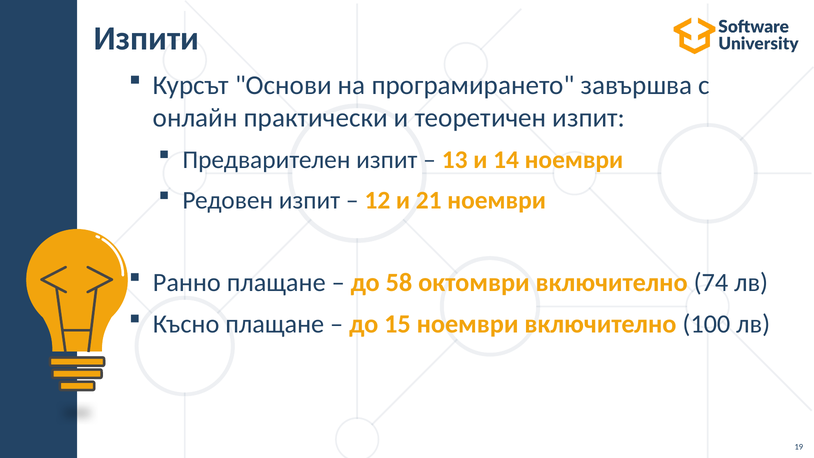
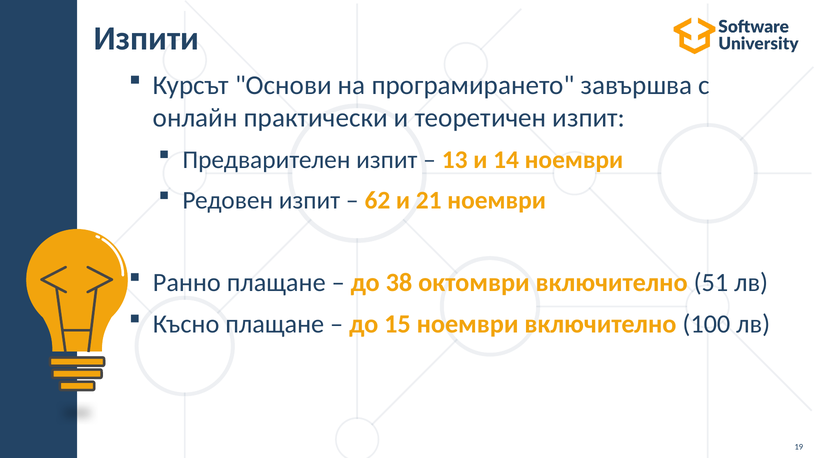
12: 12 -> 62
58: 58 -> 38
74: 74 -> 51
